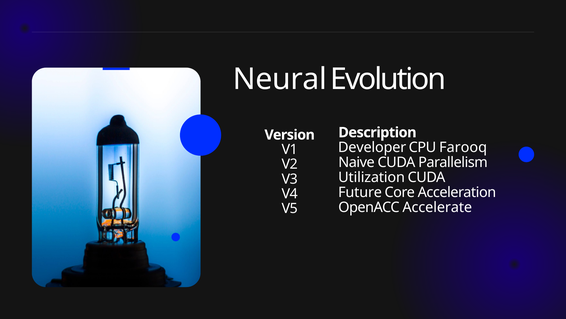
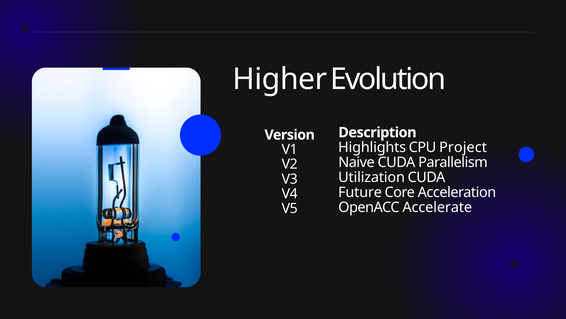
Neural: Neural -> Higher
Developer: Developer -> Highlights
Farooq: Farooq -> Project
